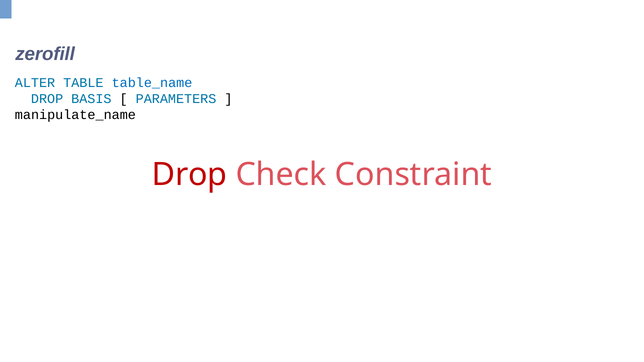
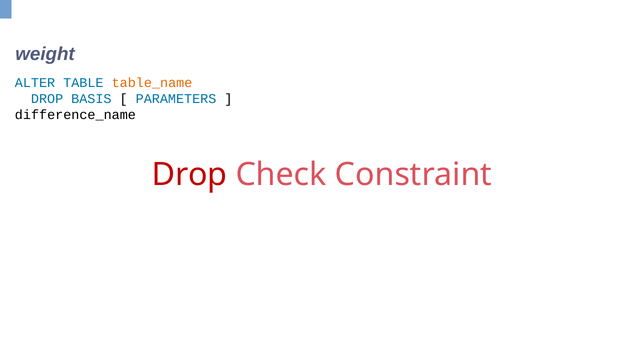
zerofill: zerofill -> weight
table_name colour: blue -> orange
manipulate_name: manipulate_name -> difference_name
